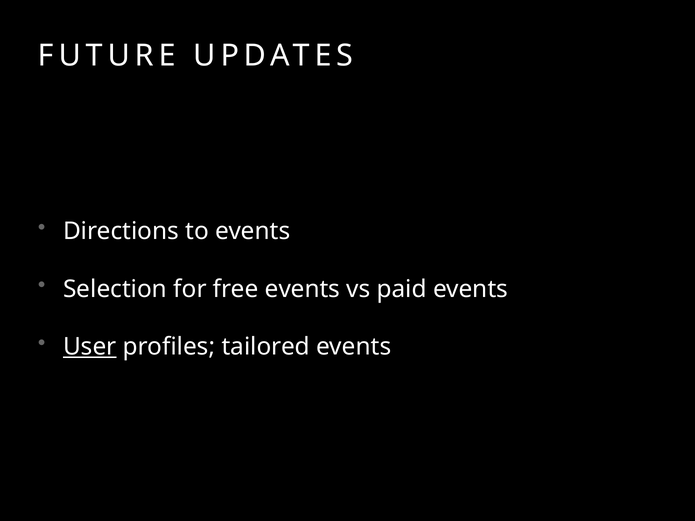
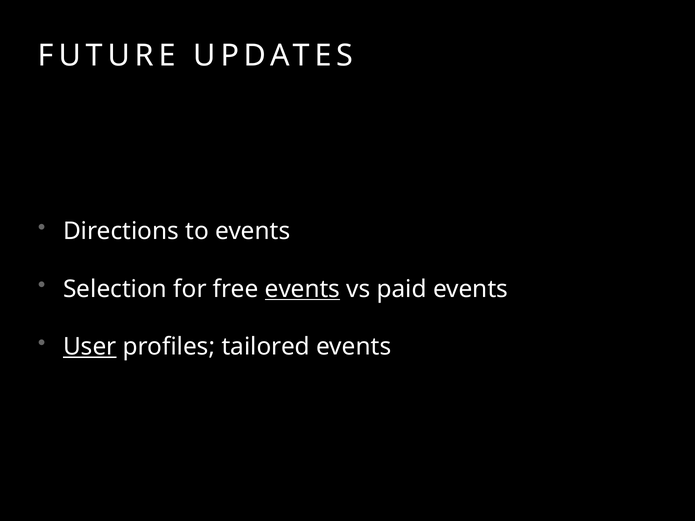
events at (302, 289) underline: none -> present
